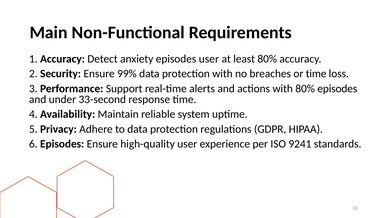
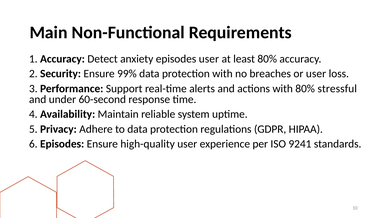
or time: time -> user
80% episodes: episodes -> stressful
33-second: 33-second -> 60-second
